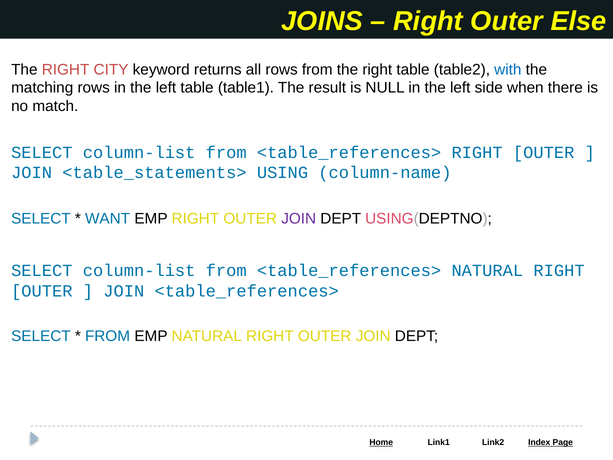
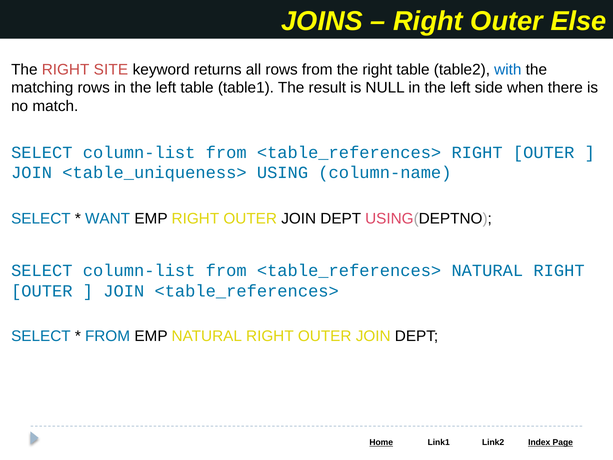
CITY: CITY -> SITE
<table_statements>: <table_statements> -> <table_uniqueness>
JOIN at (299, 218) colour: purple -> black
